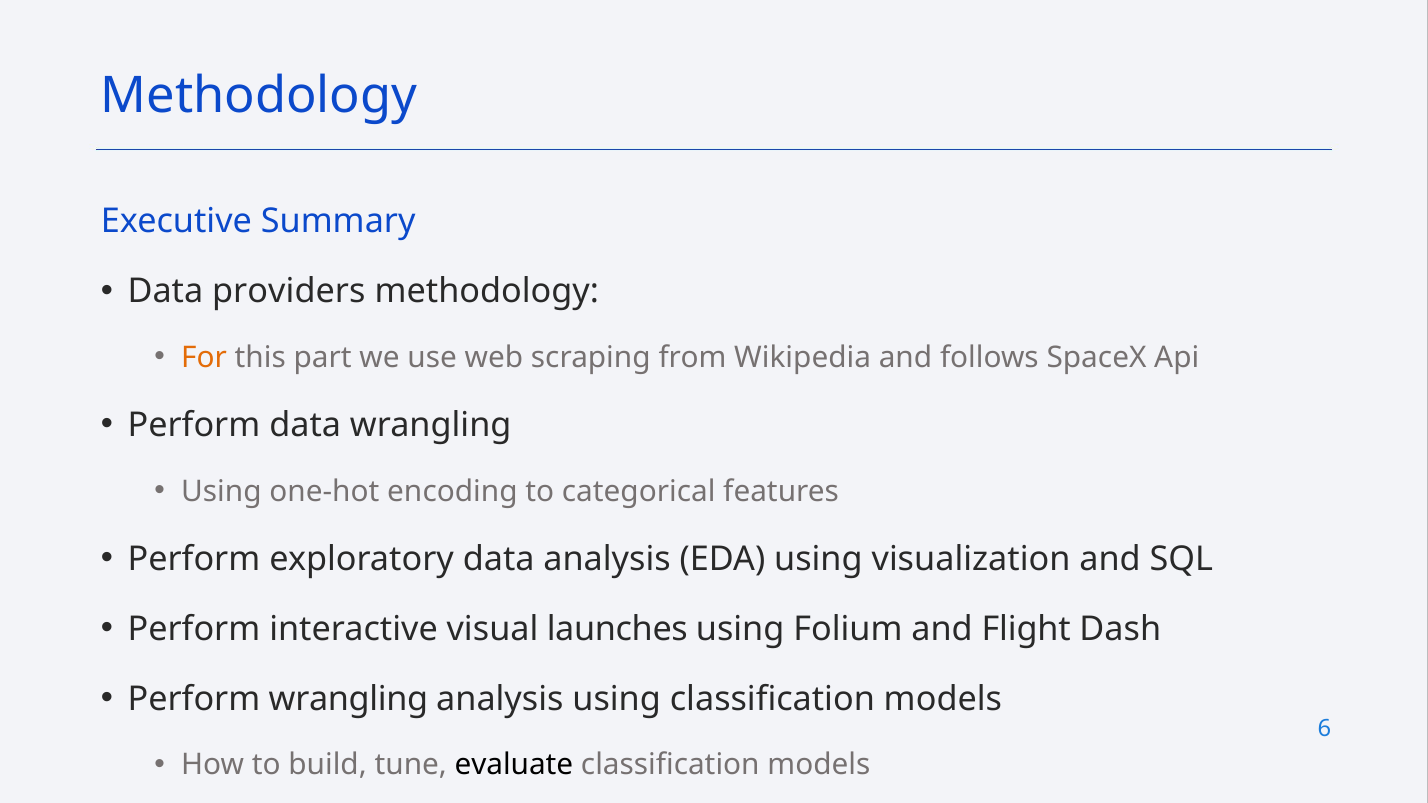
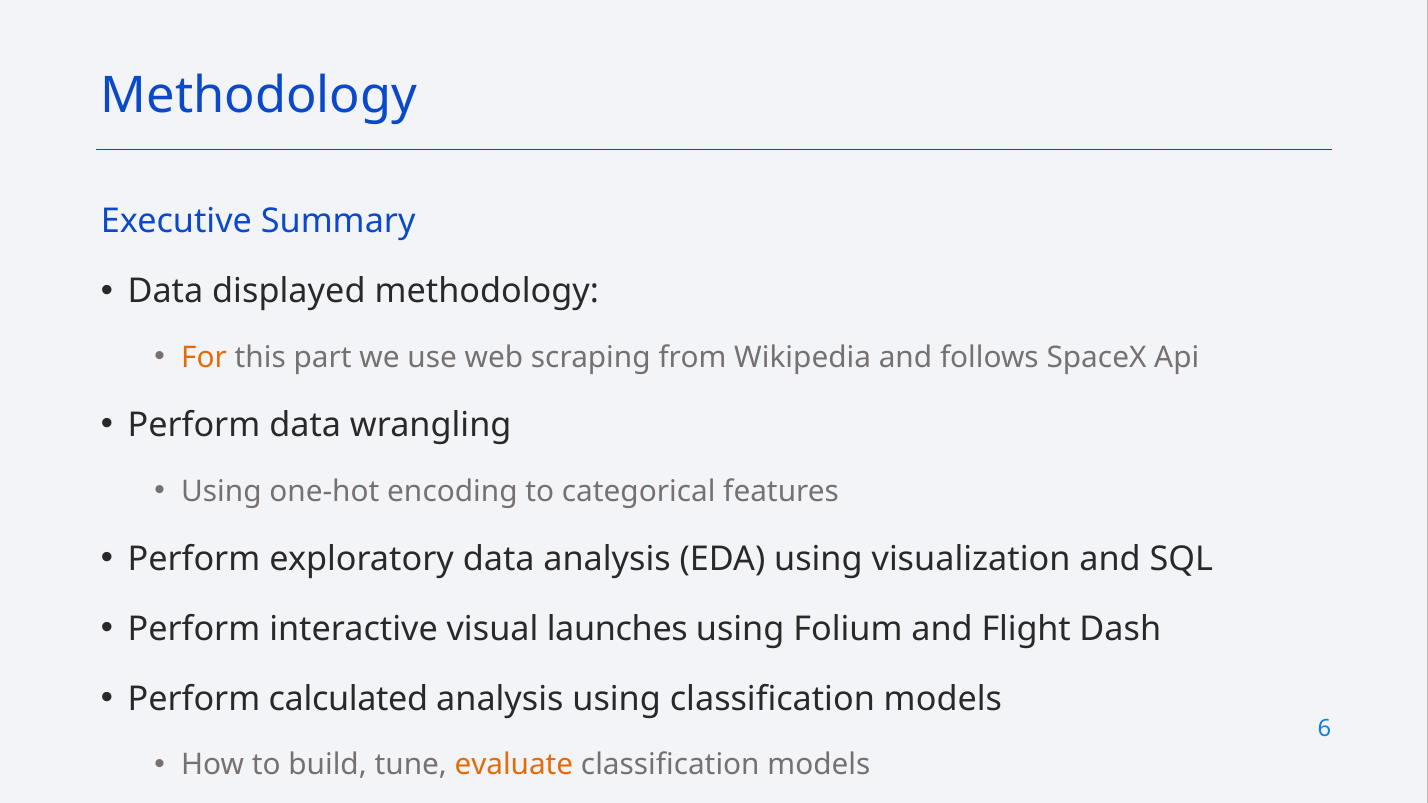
providers: providers -> displayed
Perform wrangling: wrangling -> calculated
evaluate colour: black -> orange
